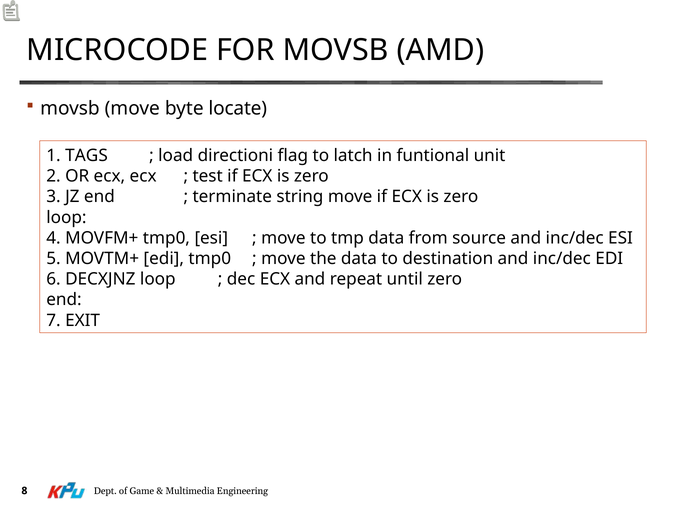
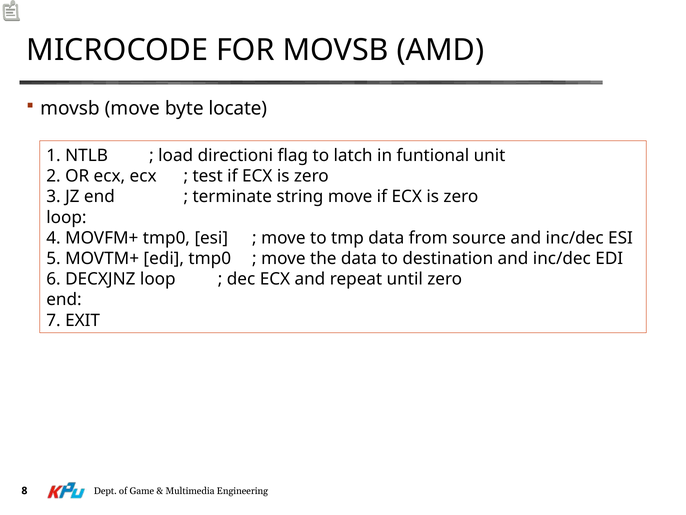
TAGS: TAGS -> NTLB
